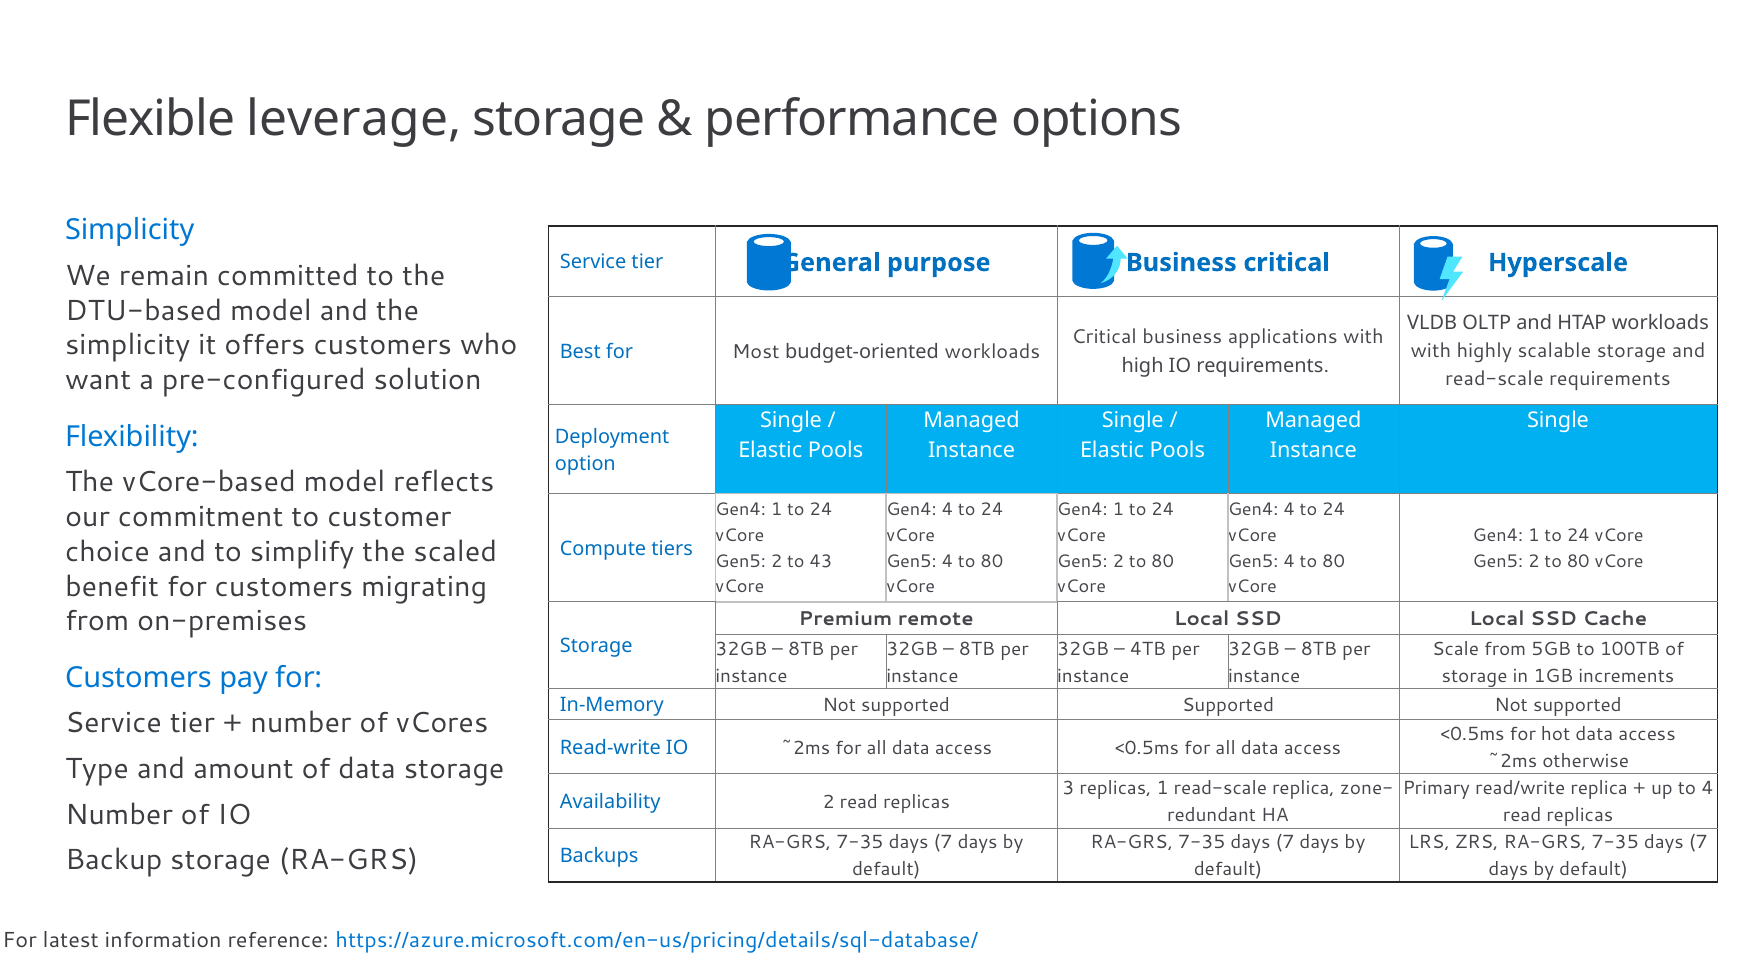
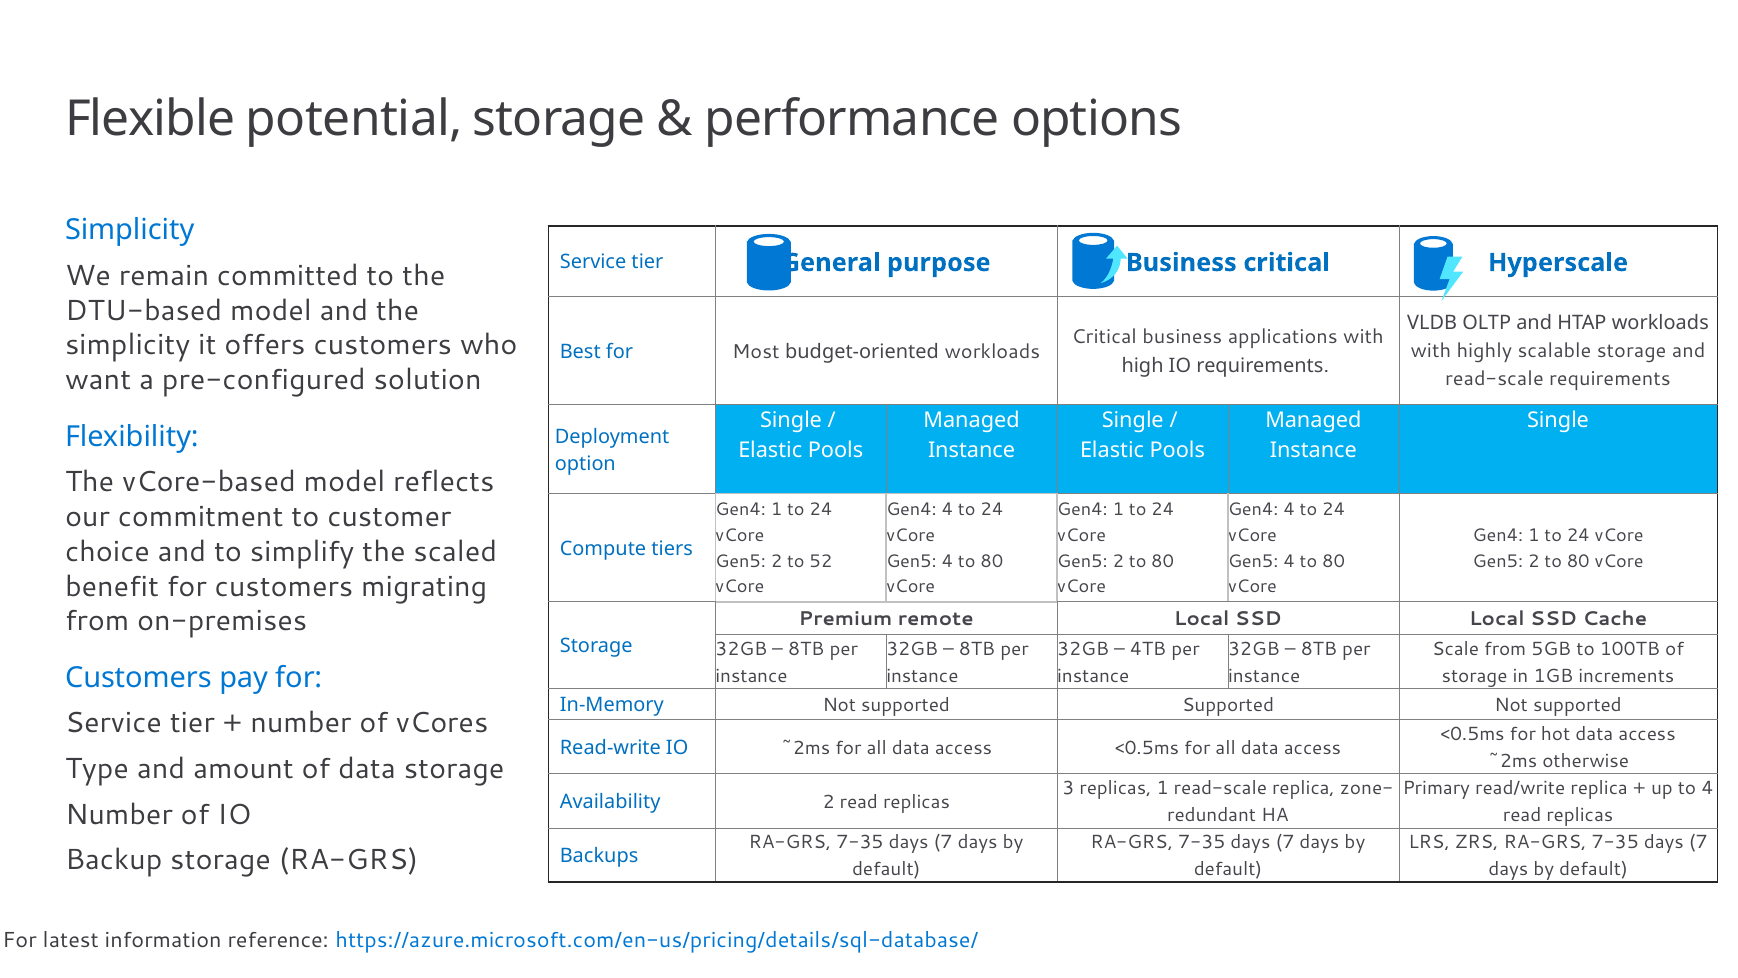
leverage: leverage -> potential
43: 43 -> 52
